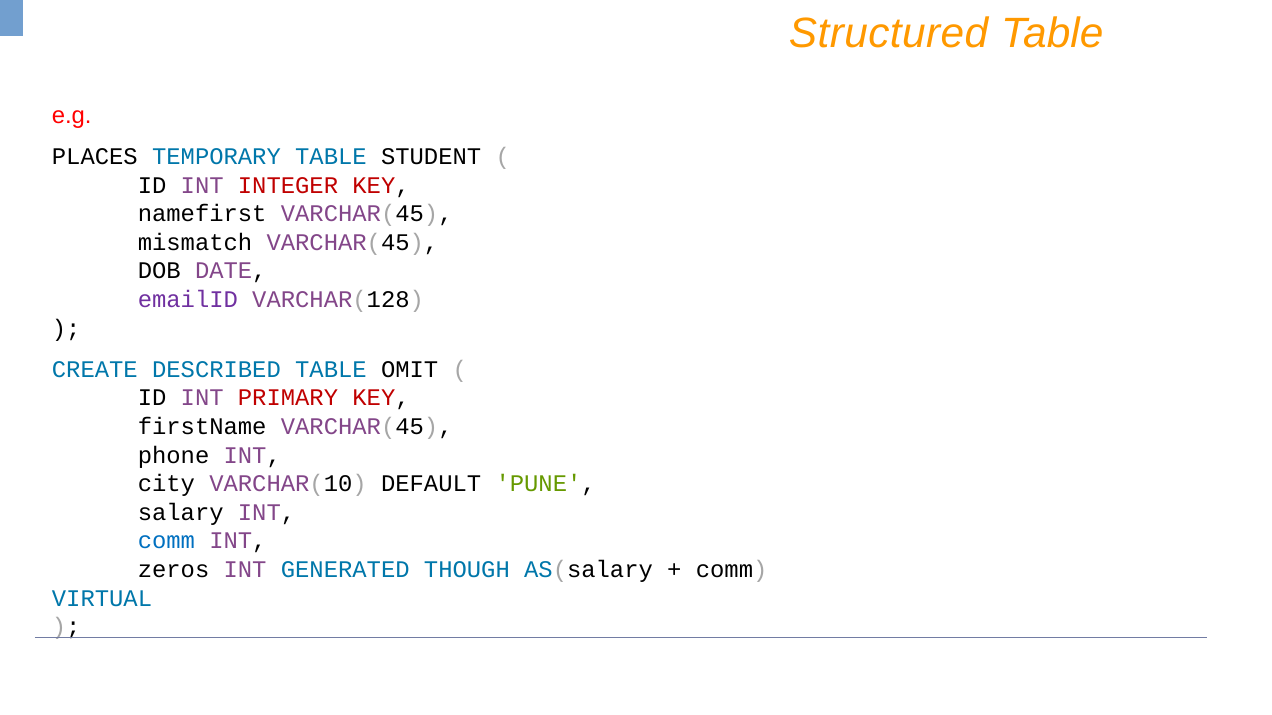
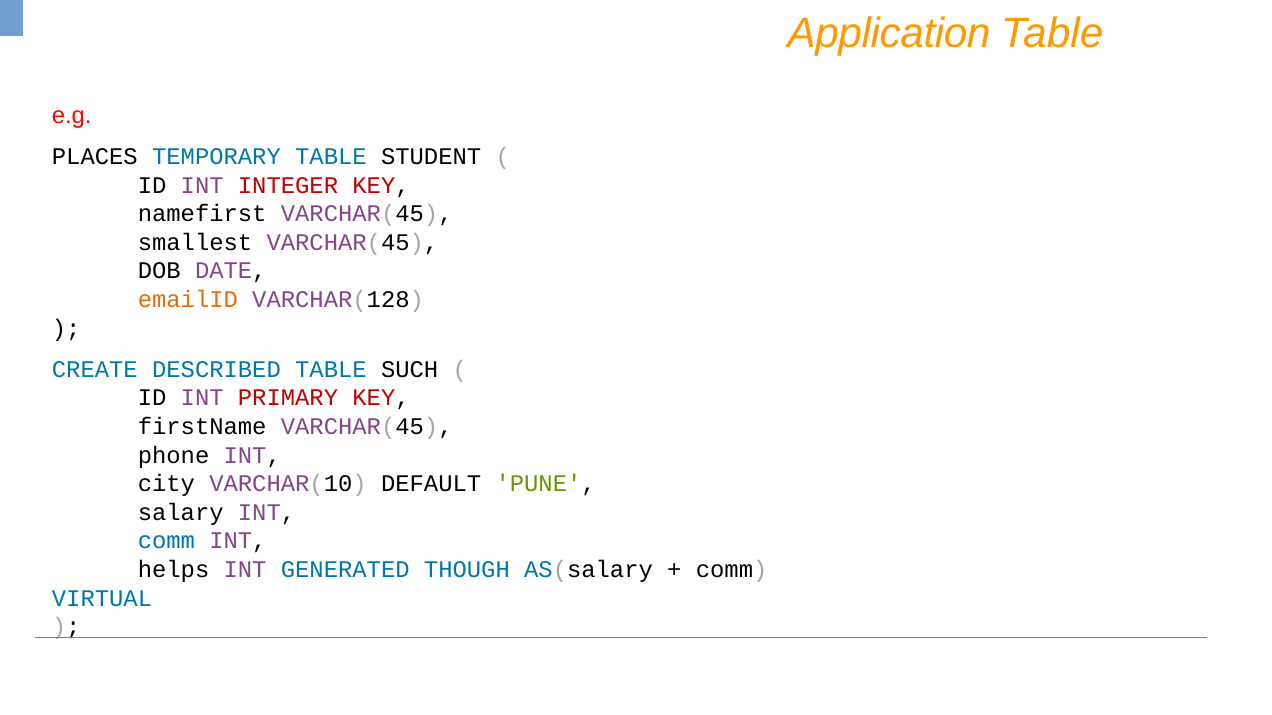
Structured: Structured -> Application
mismatch: mismatch -> smallest
emailID colour: purple -> orange
OMIT: OMIT -> SUCH
zeros: zeros -> helps
